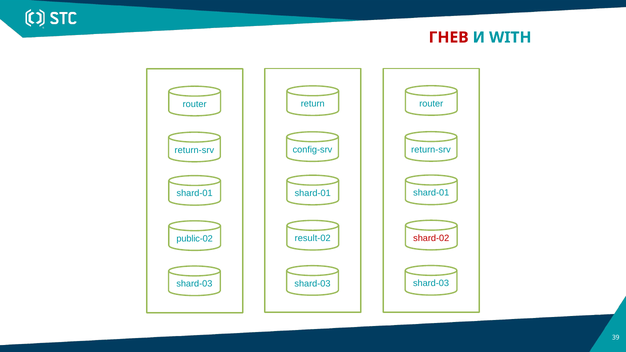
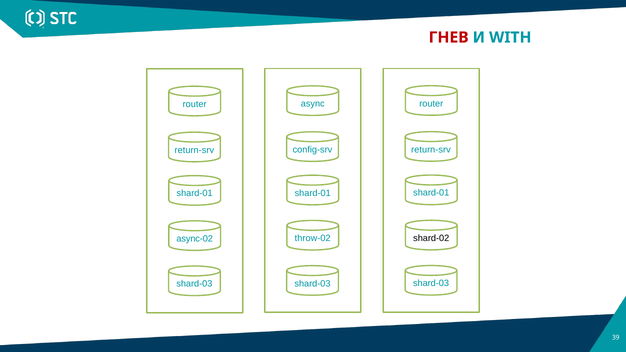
return: return -> async
shard-02 colour: red -> black
result-02: result-02 -> throw-02
public-02: public-02 -> async-02
